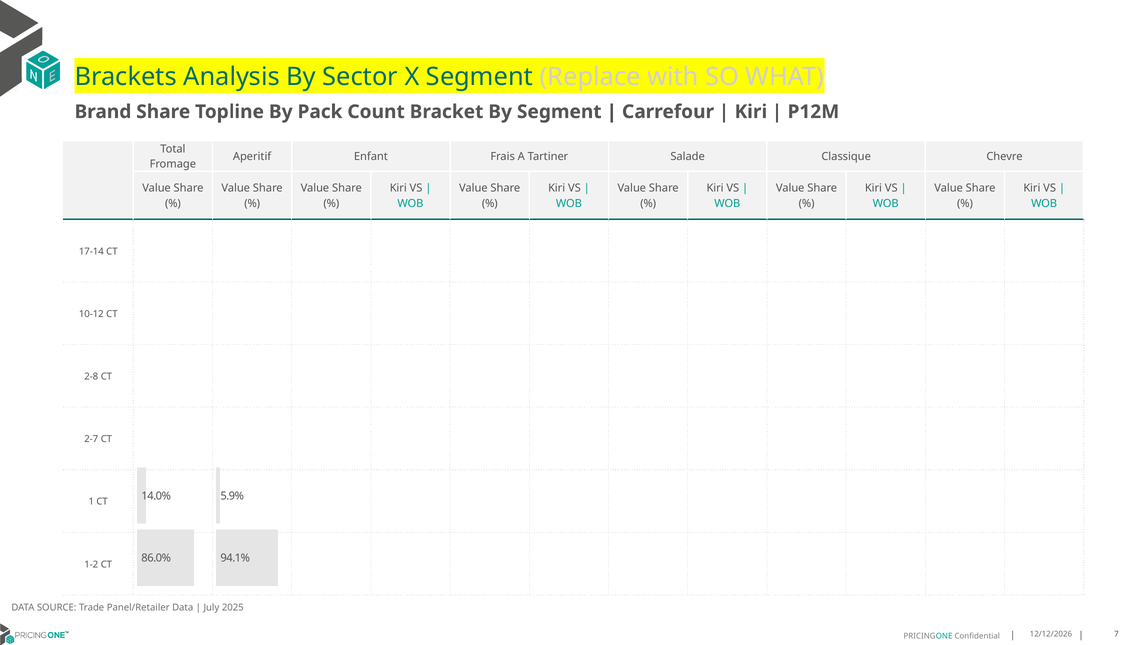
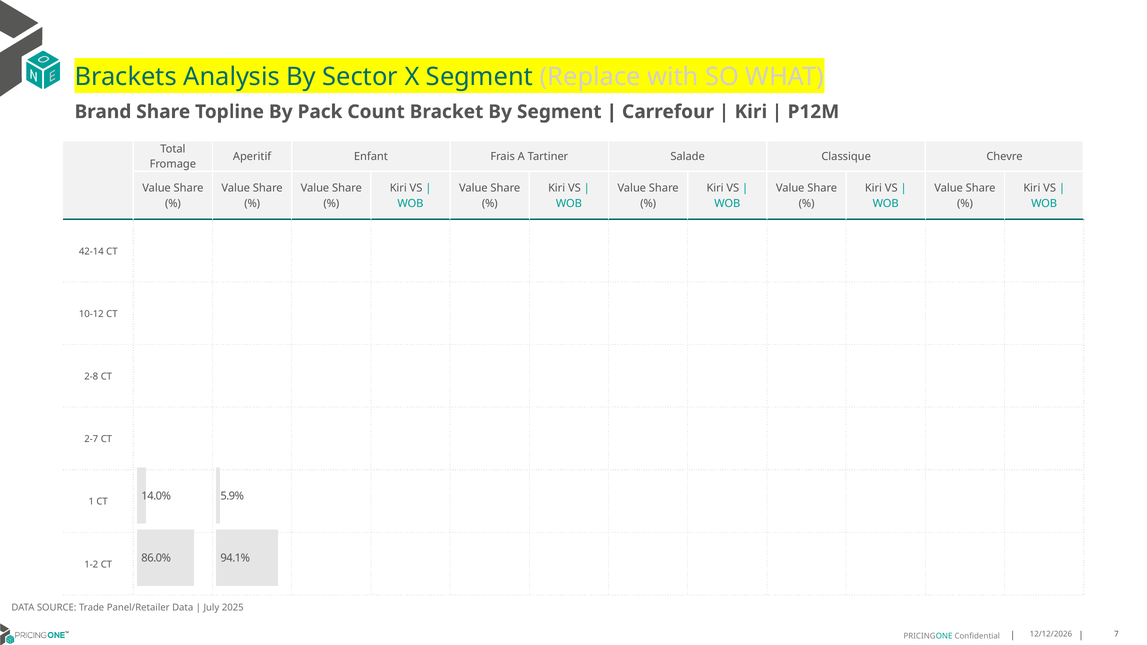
17-14: 17-14 -> 42-14
